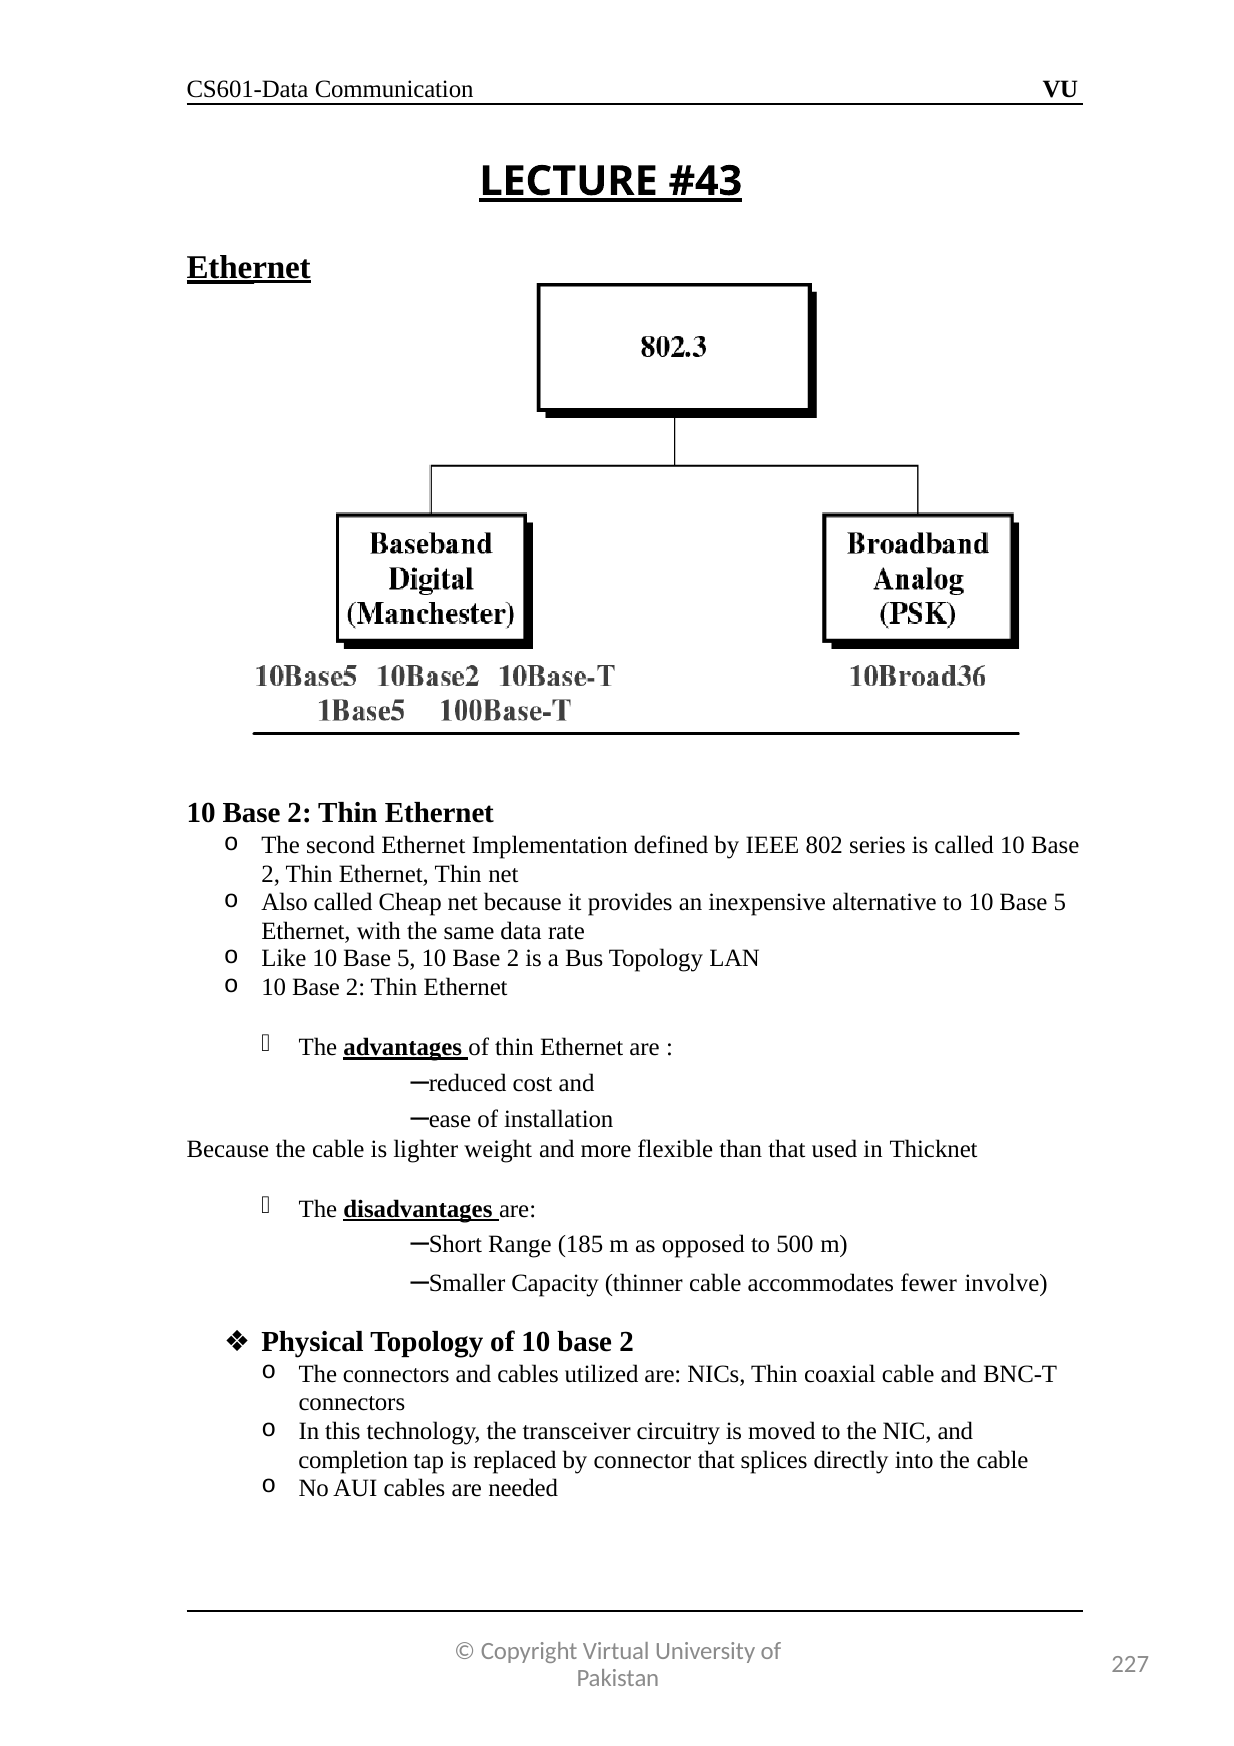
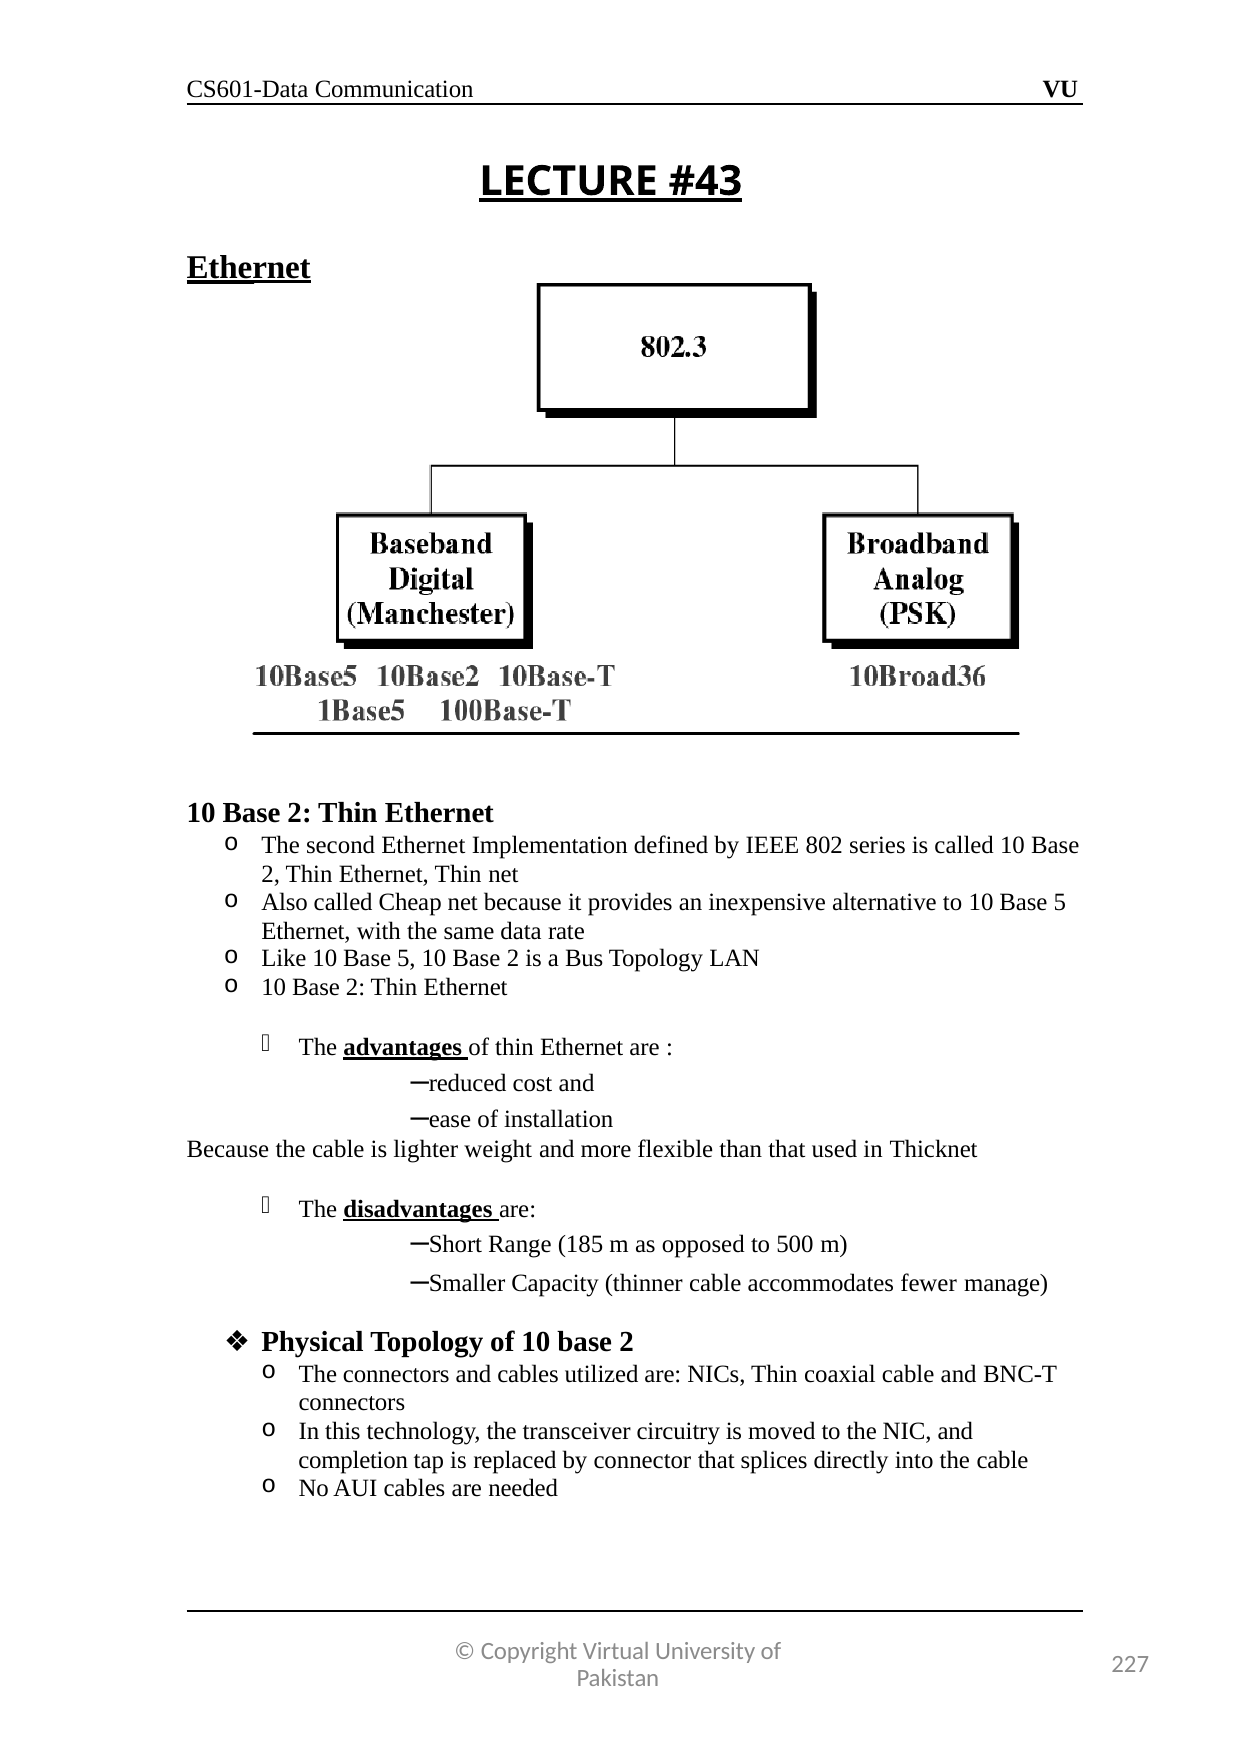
involve: involve -> manage
